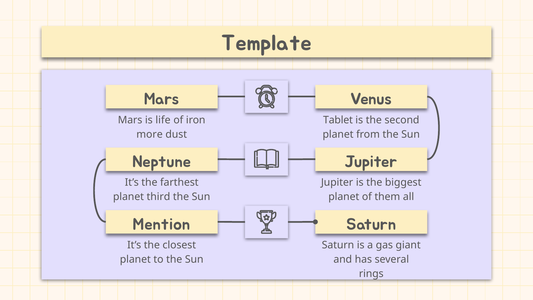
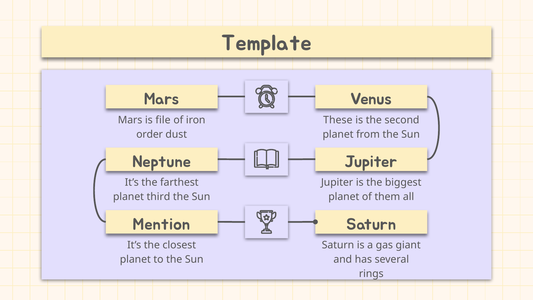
life: life -> file
Tablet: Tablet -> These
more: more -> order
